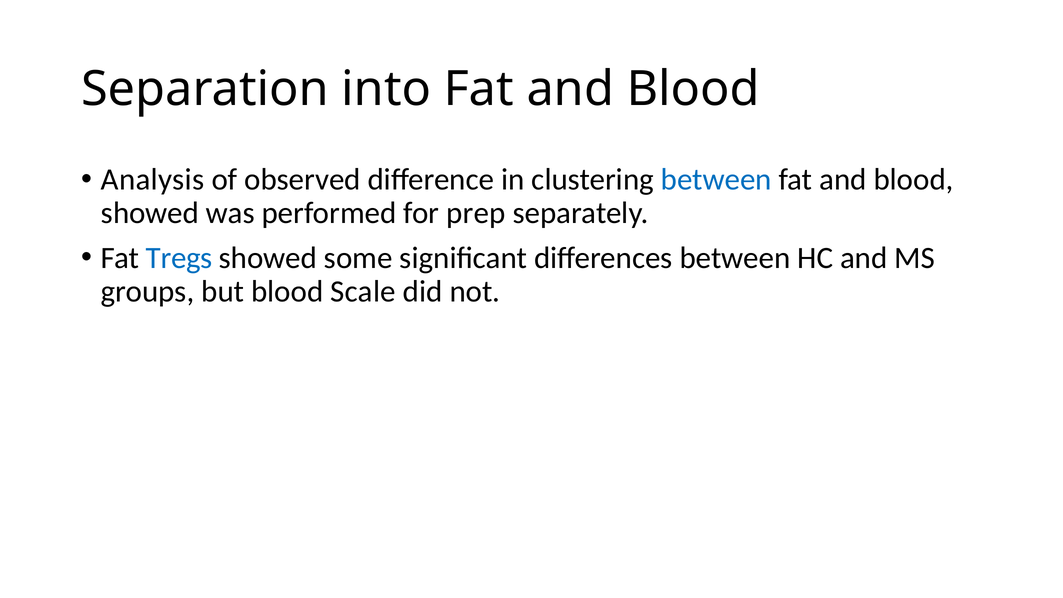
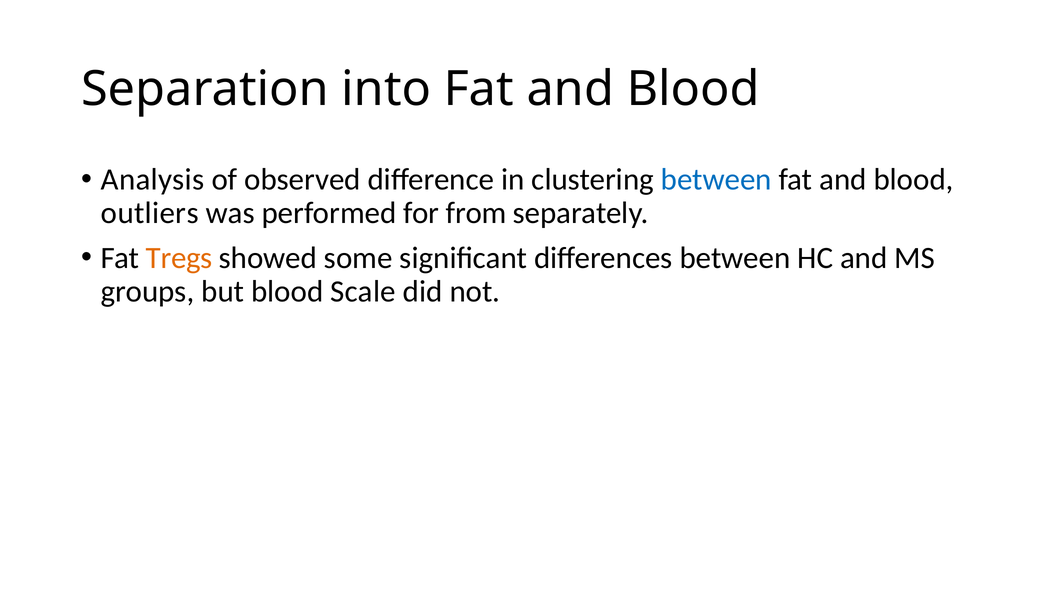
showed at (150, 213): showed -> outliers
prep: prep -> from
Tregs colour: blue -> orange
